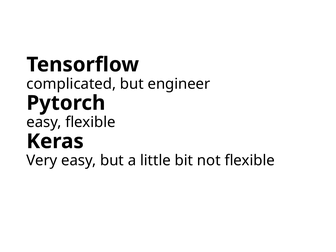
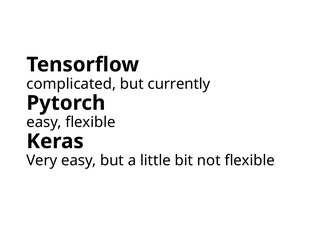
engineer: engineer -> currently
